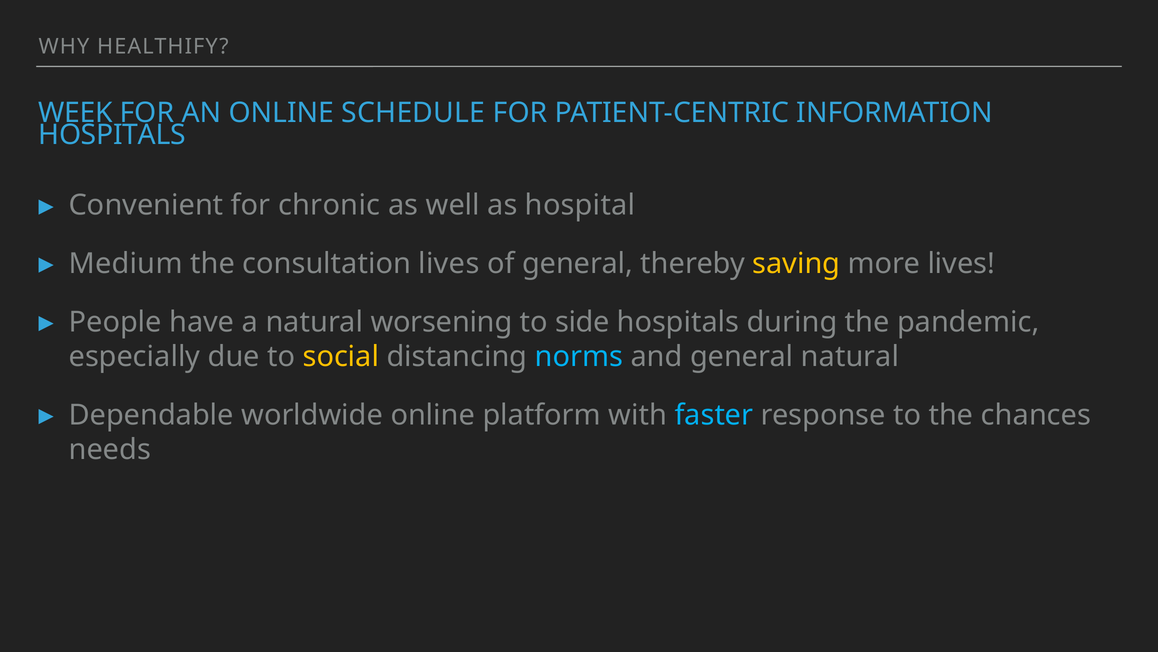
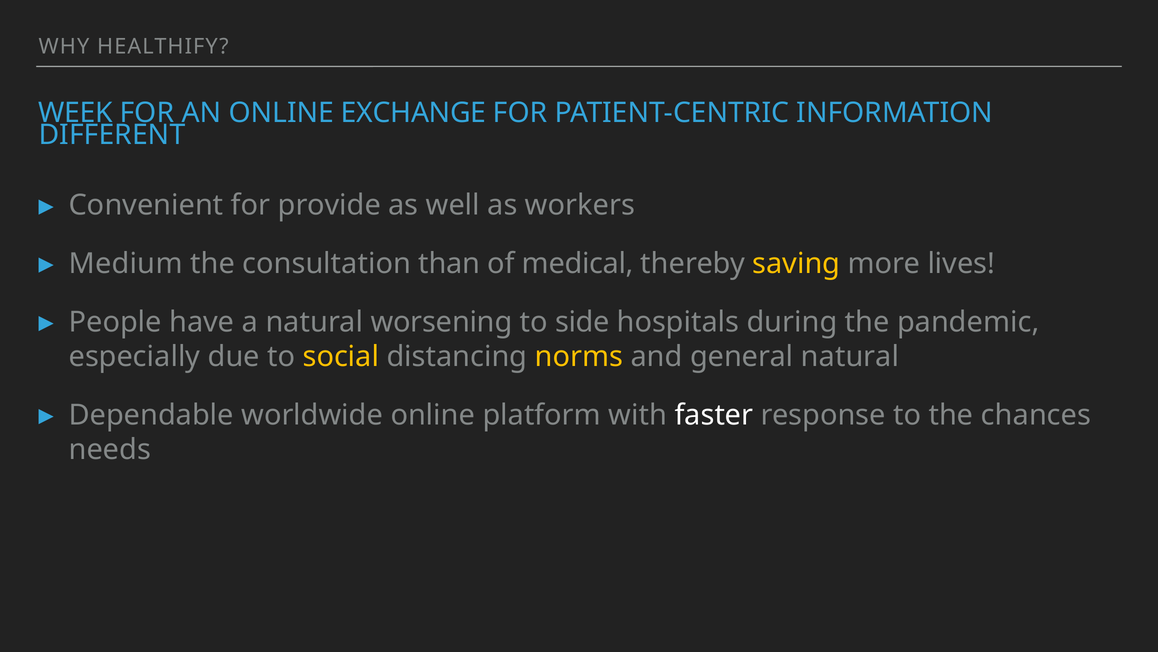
SCHEDULE: SCHEDULE -> EXCHANGE
HOSPITALS at (112, 135): HOSPITALS -> DIFFERENT
chronic: chronic -> provide
hospital: hospital -> workers
consultation lives: lives -> than
of general: general -> medical
norms colour: light blue -> yellow
faster colour: light blue -> white
